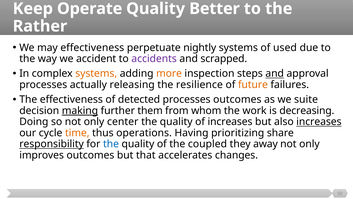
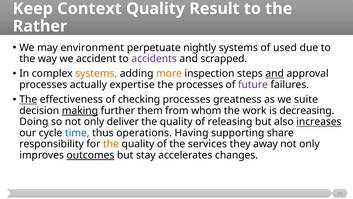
Operate: Operate -> Context
Better: Better -> Result
may effectiveness: effectiveness -> environment
releasing: releasing -> expertise
the resilience: resilience -> processes
future colour: orange -> purple
The at (28, 99) underline: none -> present
detected: detected -> checking
processes outcomes: outcomes -> greatness
center: center -> deliver
of increases: increases -> releasing
time colour: orange -> blue
prioritizing: prioritizing -> supporting
responsibility underline: present -> none
the at (111, 144) colour: blue -> orange
coupled: coupled -> services
outcomes at (90, 155) underline: none -> present
that: that -> stay
